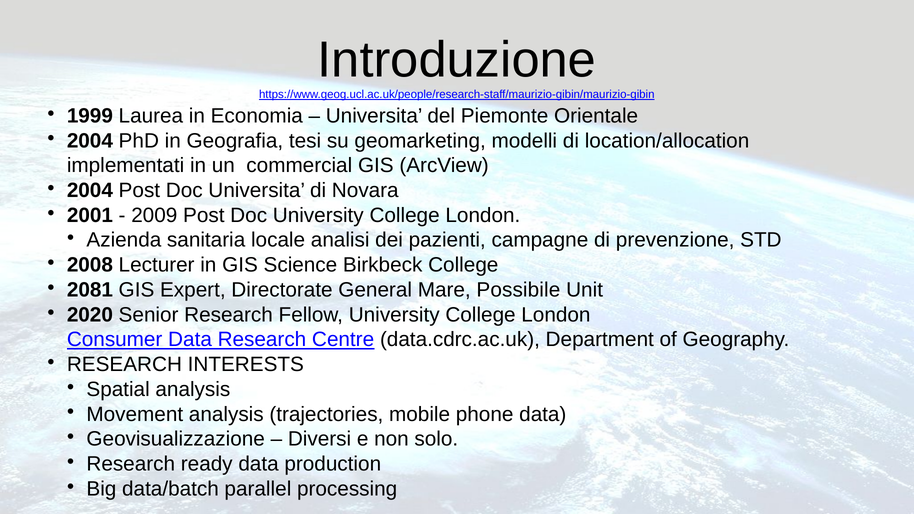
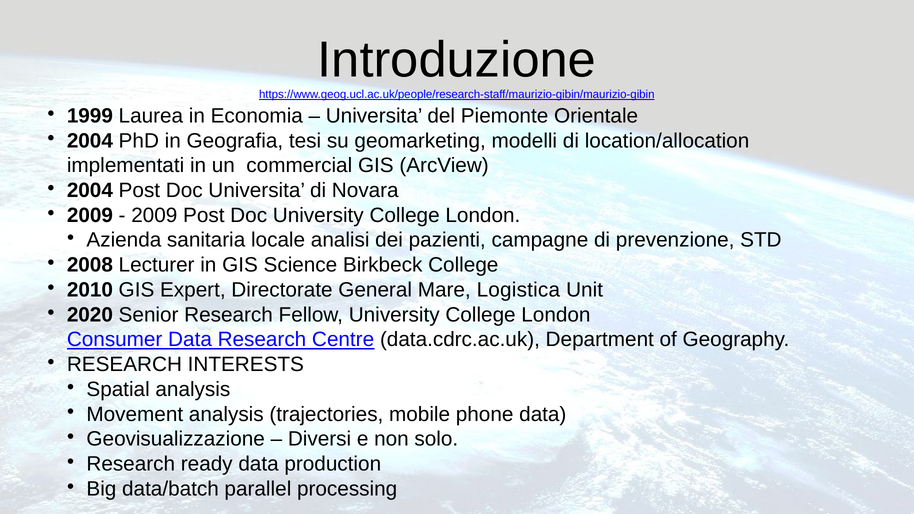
2001 at (90, 215): 2001 -> 2009
2081: 2081 -> 2010
Possibile: Possibile -> Logistica
